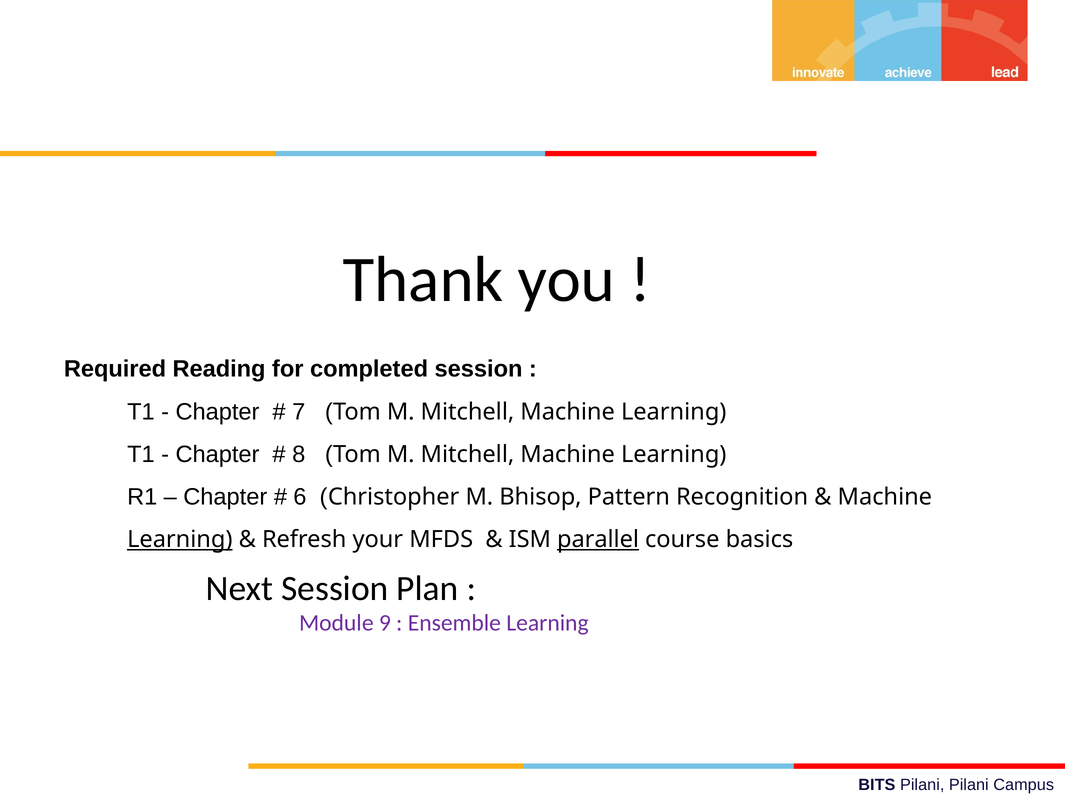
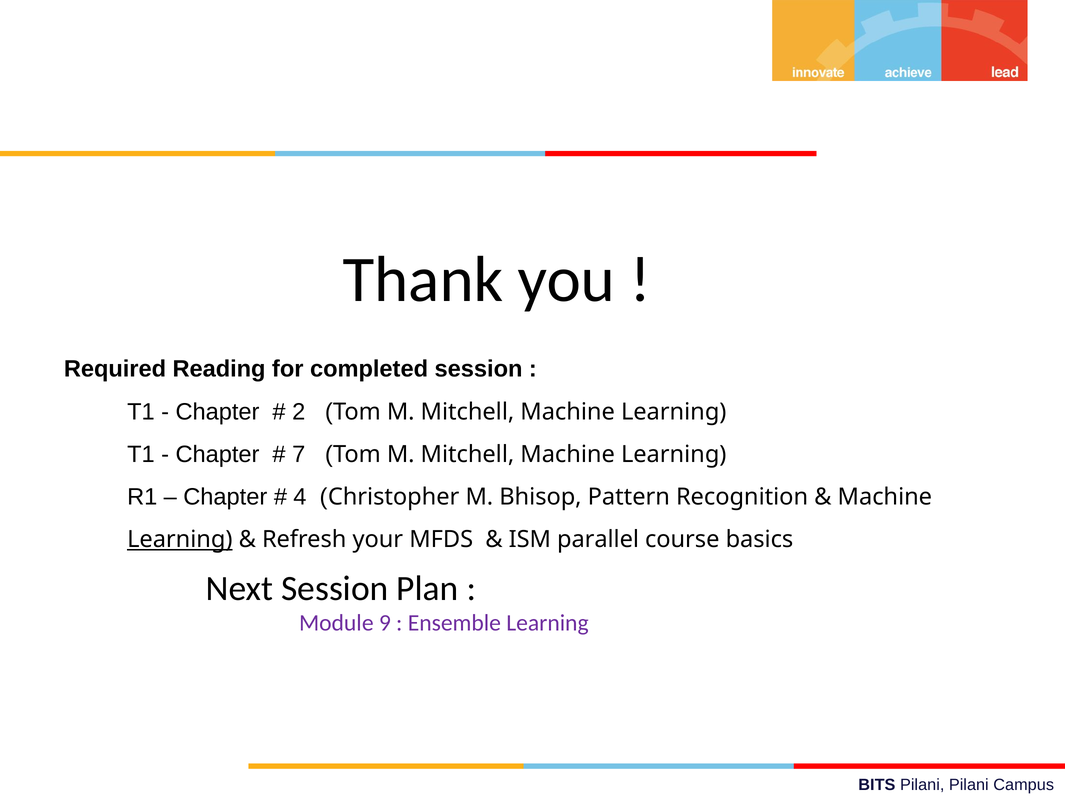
7: 7 -> 2
8: 8 -> 7
6: 6 -> 4
parallel underline: present -> none
